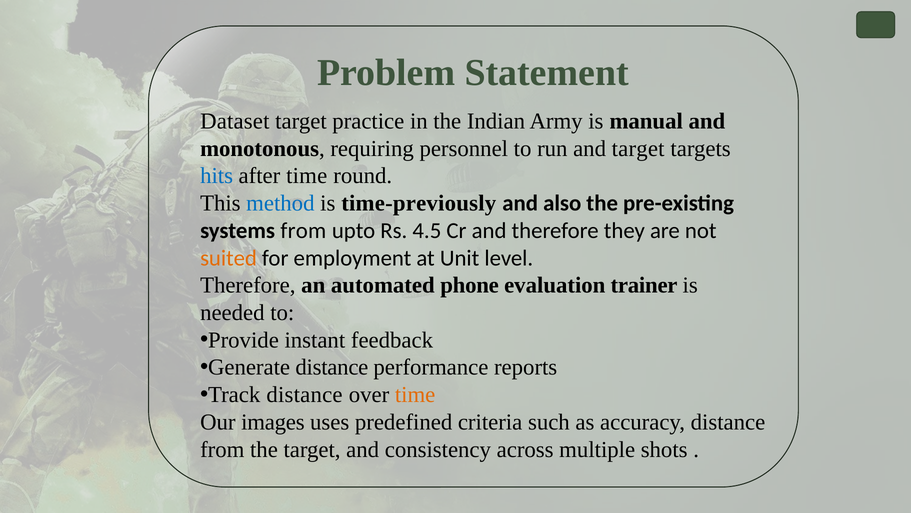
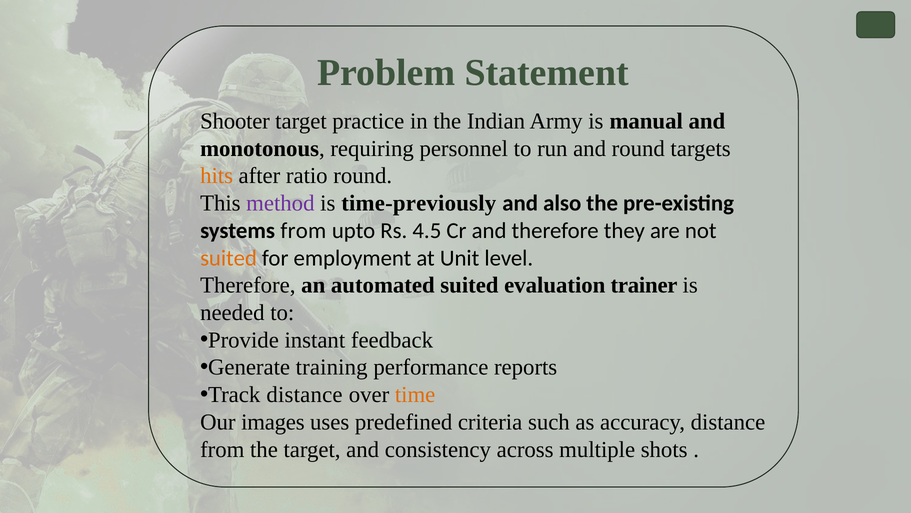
Dataset: Dataset -> Shooter
and target: target -> round
hits colour: blue -> orange
after time: time -> ratio
method colour: blue -> purple
automated phone: phone -> suited
Generate distance: distance -> training
